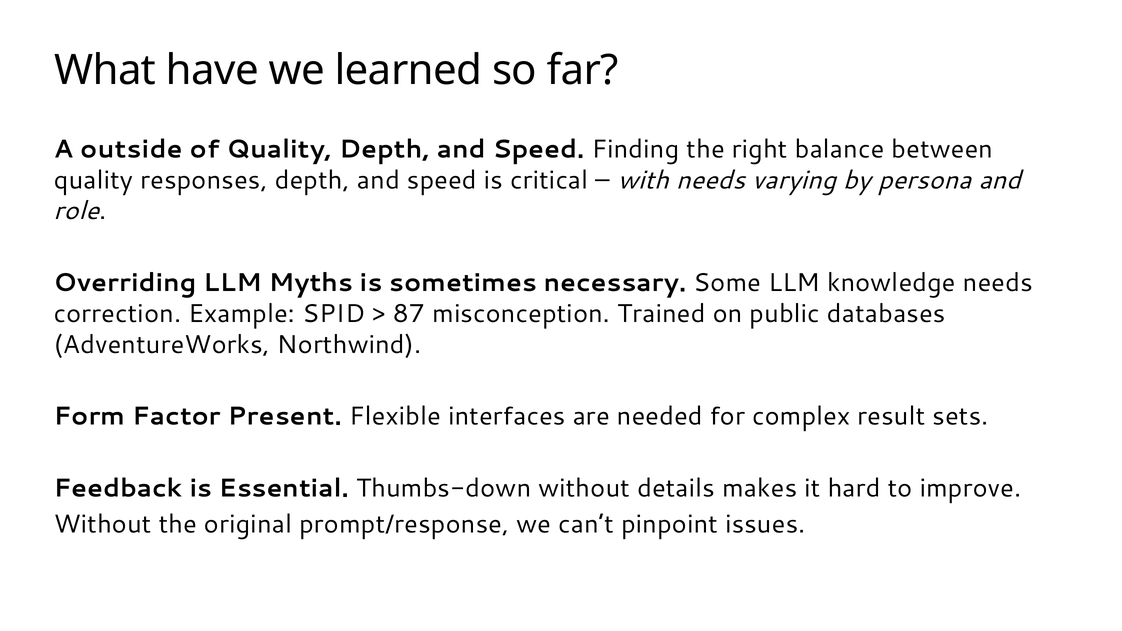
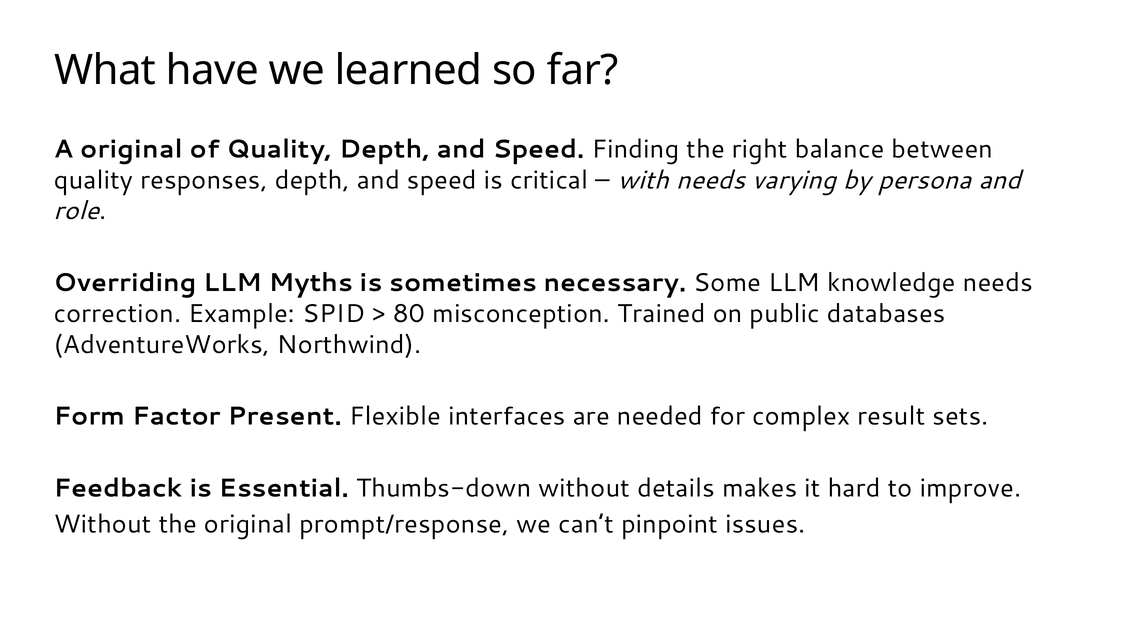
A outside: outside -> original
87: 87 -> 80
